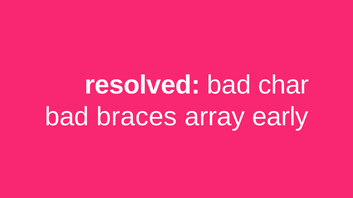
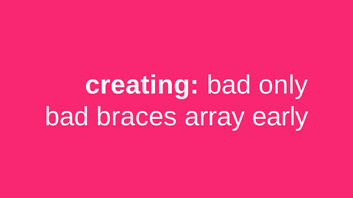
resolved: resolved -> creating
char: char -> only
